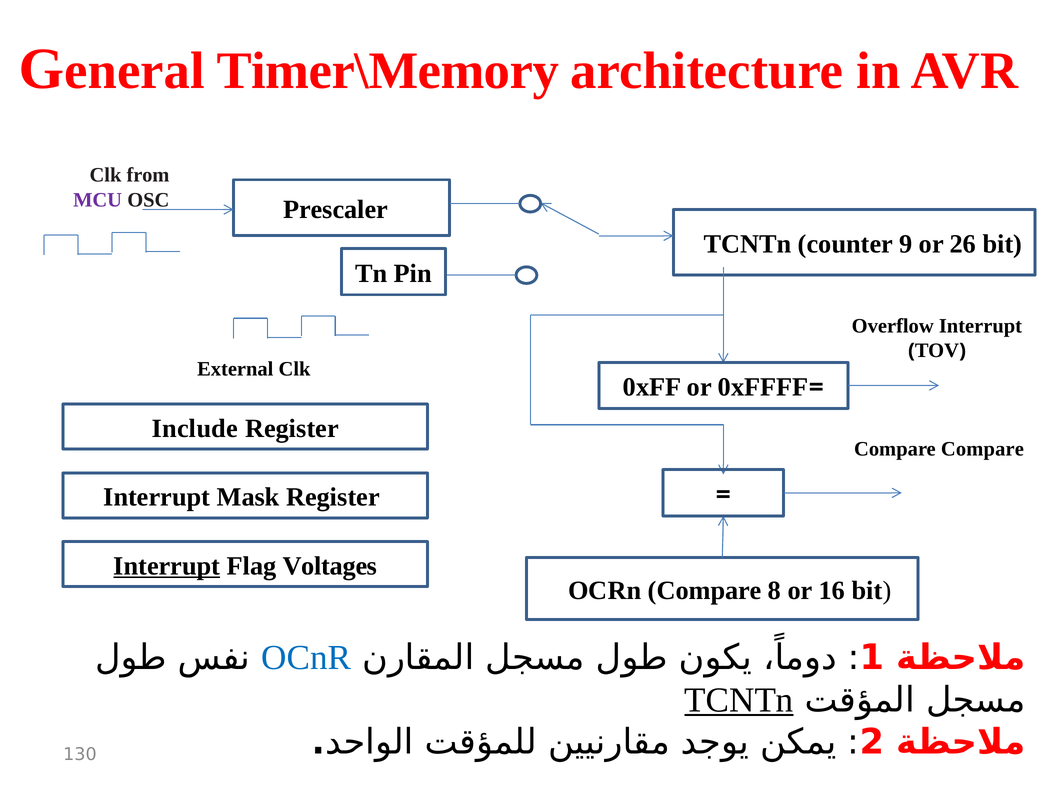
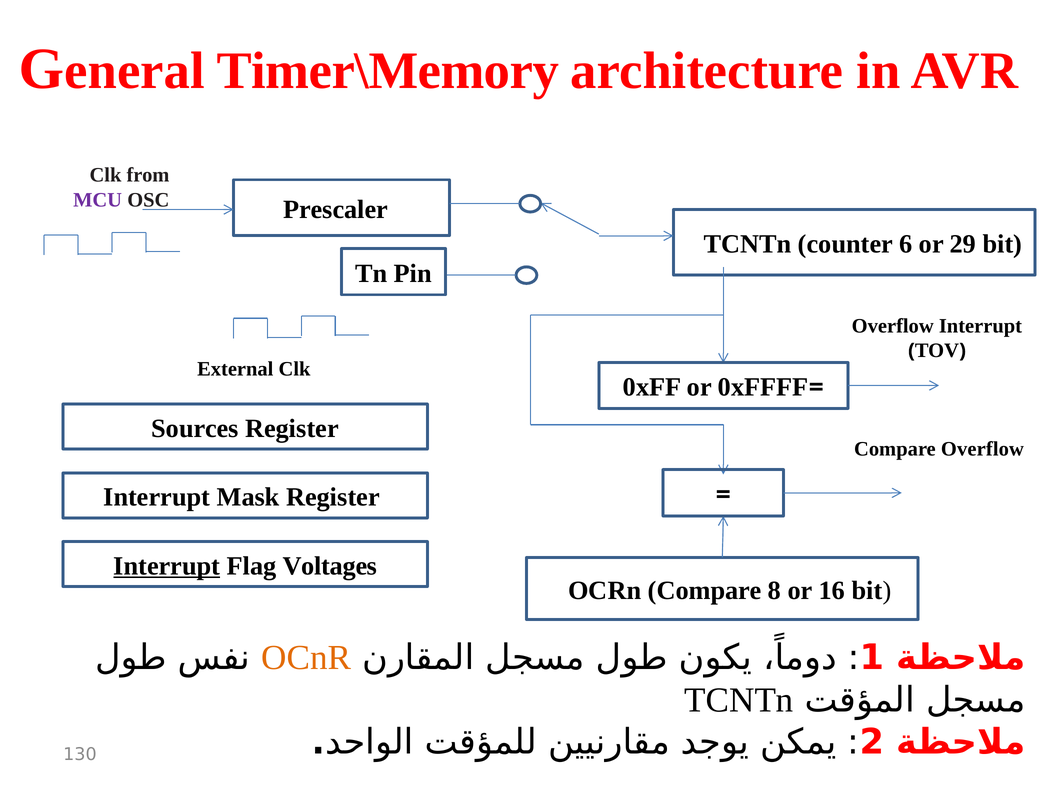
9: 9 -> 6
26: 26 -> 29
Include: Include -> Sources
Compare Compare: Compare -> Overflow
OCnR colour: blue -> orange
TCNTn underline: present -> none
